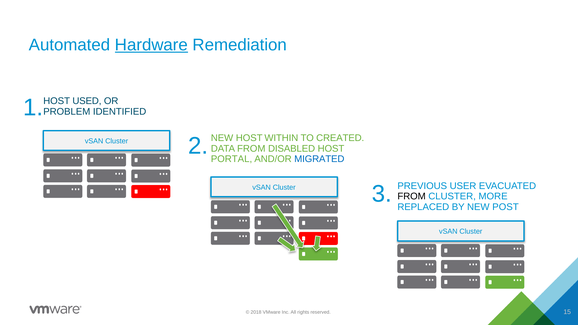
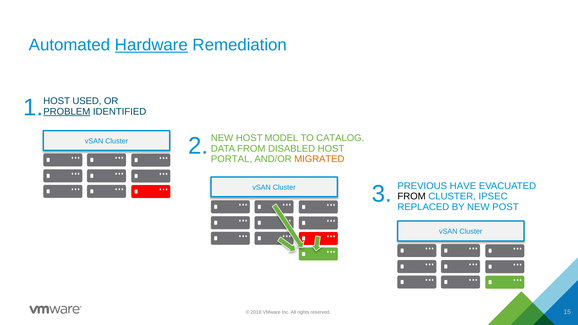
PROBLEM underline: none -> present
WITHIN: WITHIN -> MODEL
CREATED: CREATED -> CATALOG
MIGRATED colour: blue -> orange
USER: USER -> HAVE
MORE: MORE -> IPSEC
